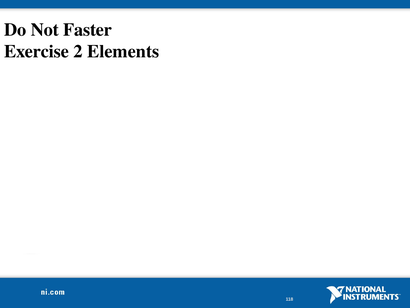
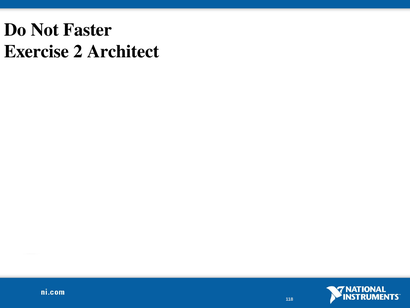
Elements: Elements -> Architect
